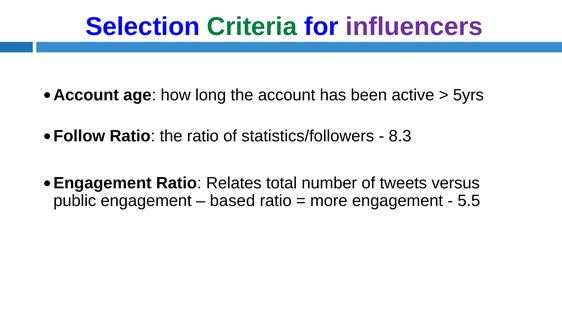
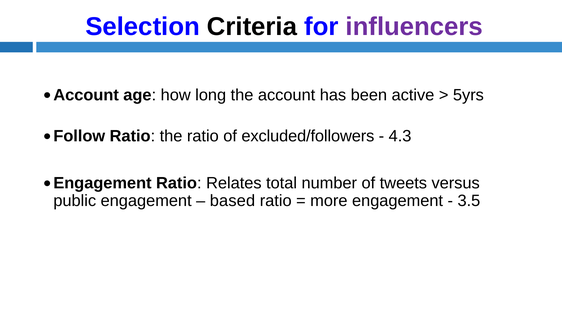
Criteria colour: green -> black
statistics/followers: statistics/followers -> excluded/followers
8.3: 8.3 -> 4.3
5.5: 5.5 -> 3.5
